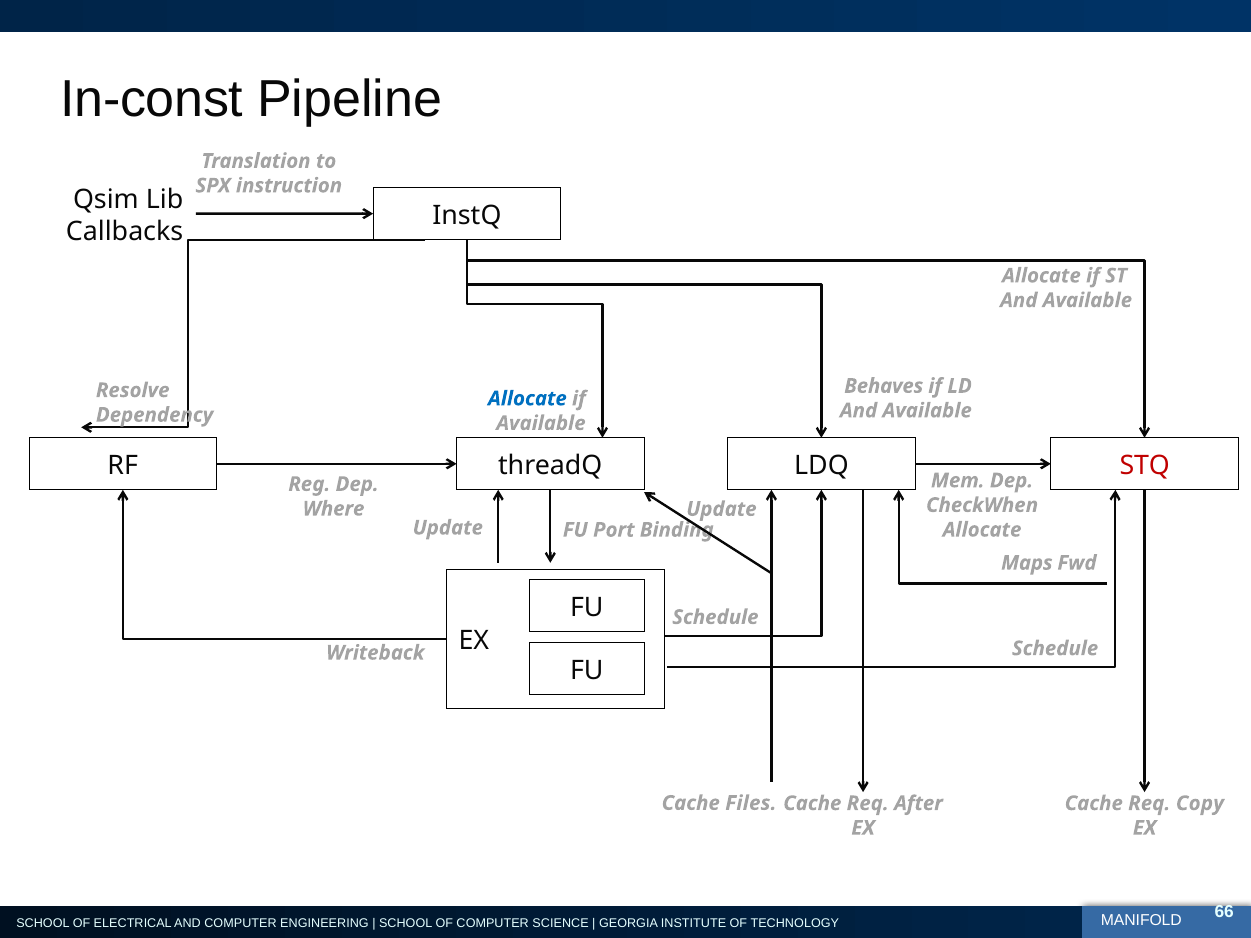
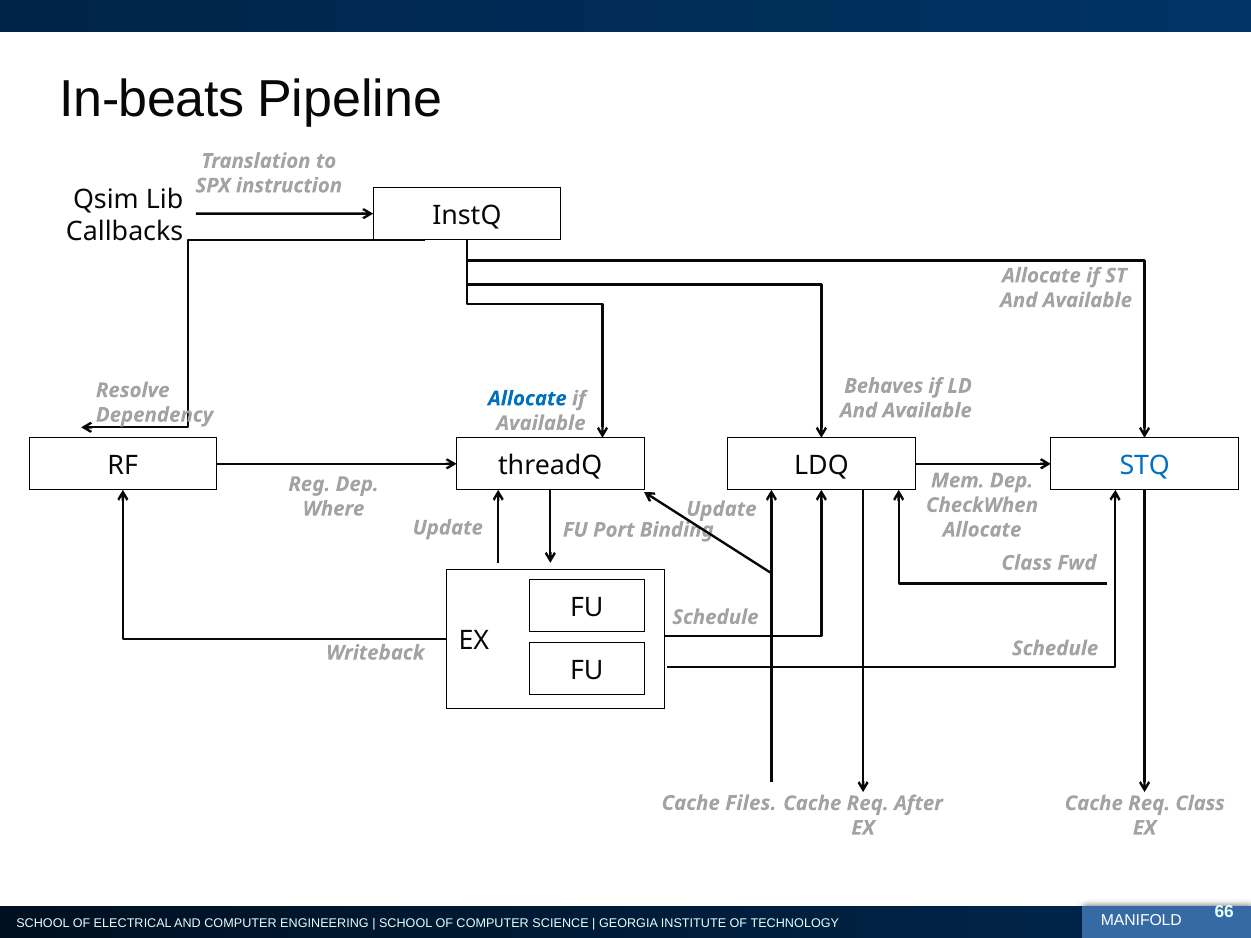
In-const: In-const -> In-beats
STQ colour: red -> blue
Maps at (1027, 563): Maps -> Class
Req Copy: Copy -> Class
